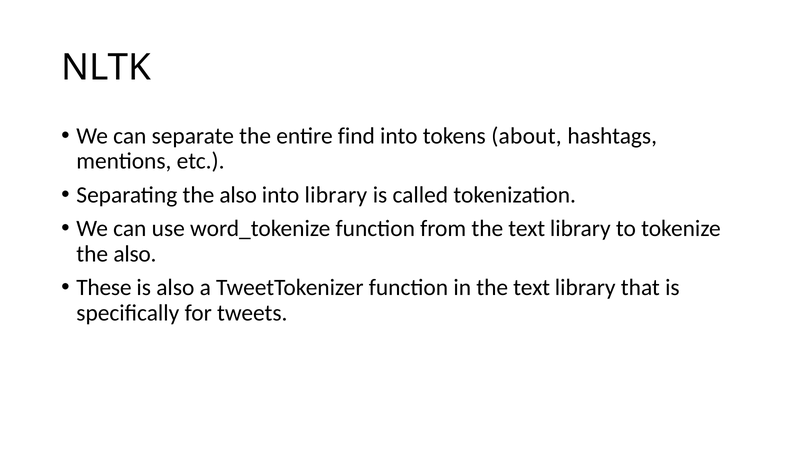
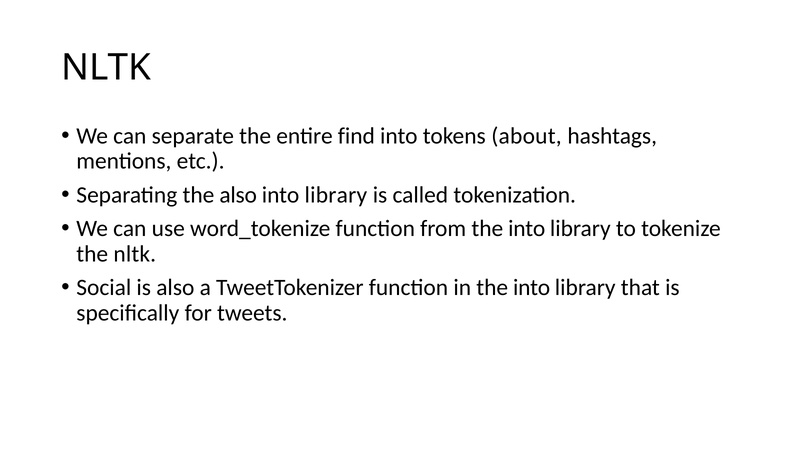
from the text: text -> into
also at (135, 254): also -> nltk
These: These -> Social
in the text: text -> into
